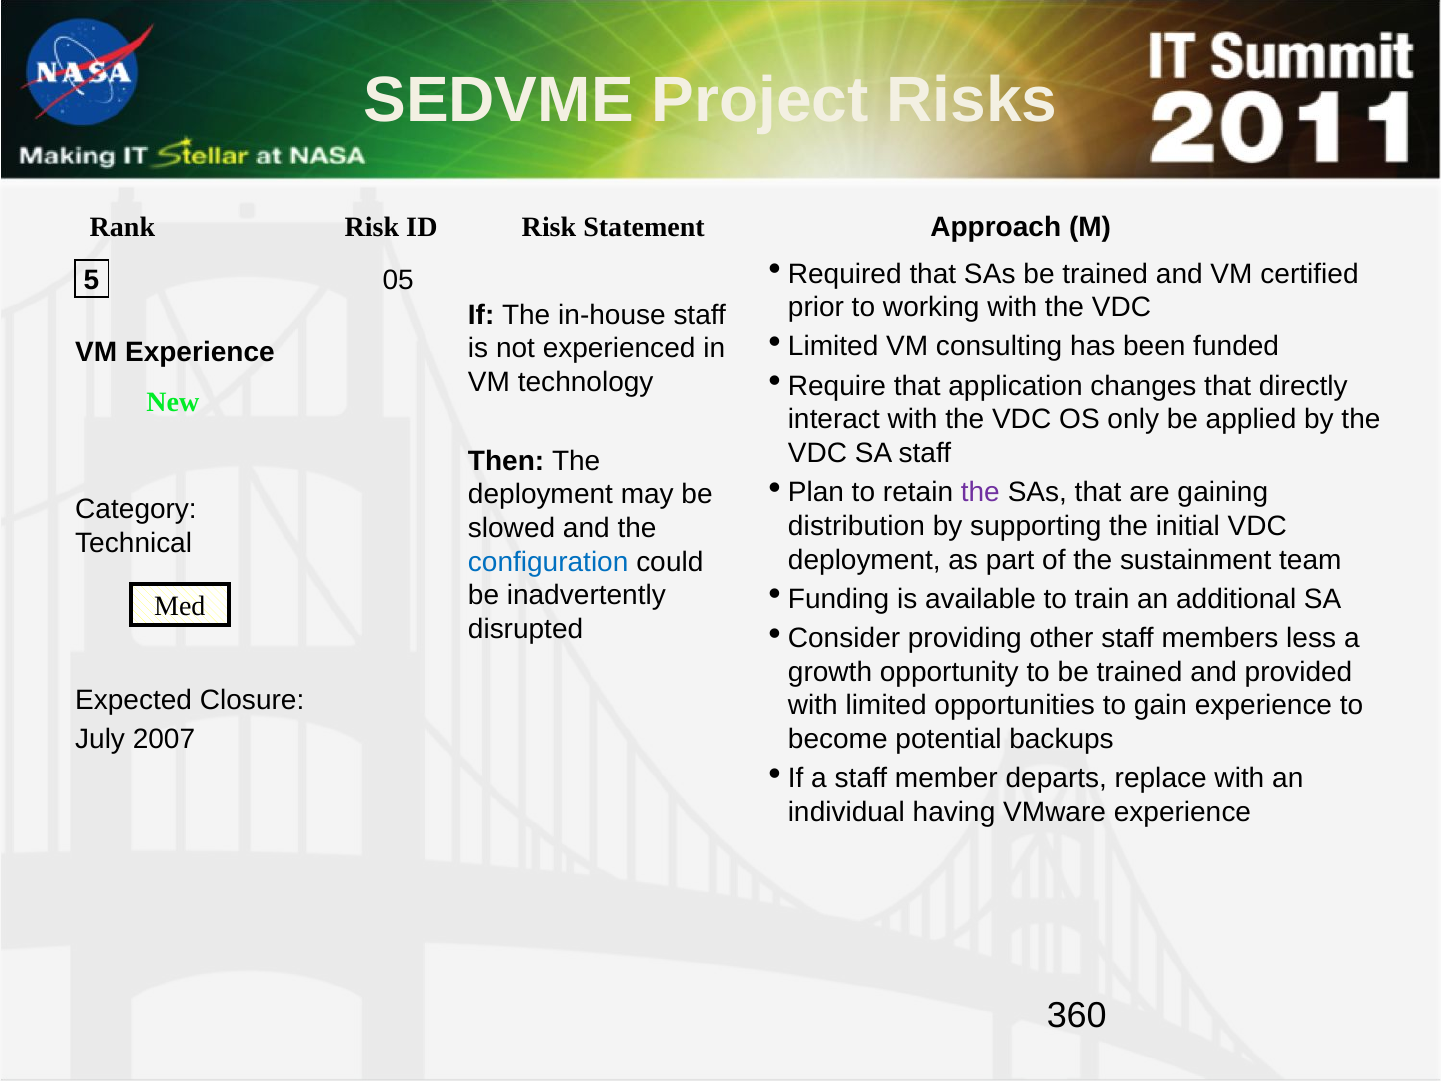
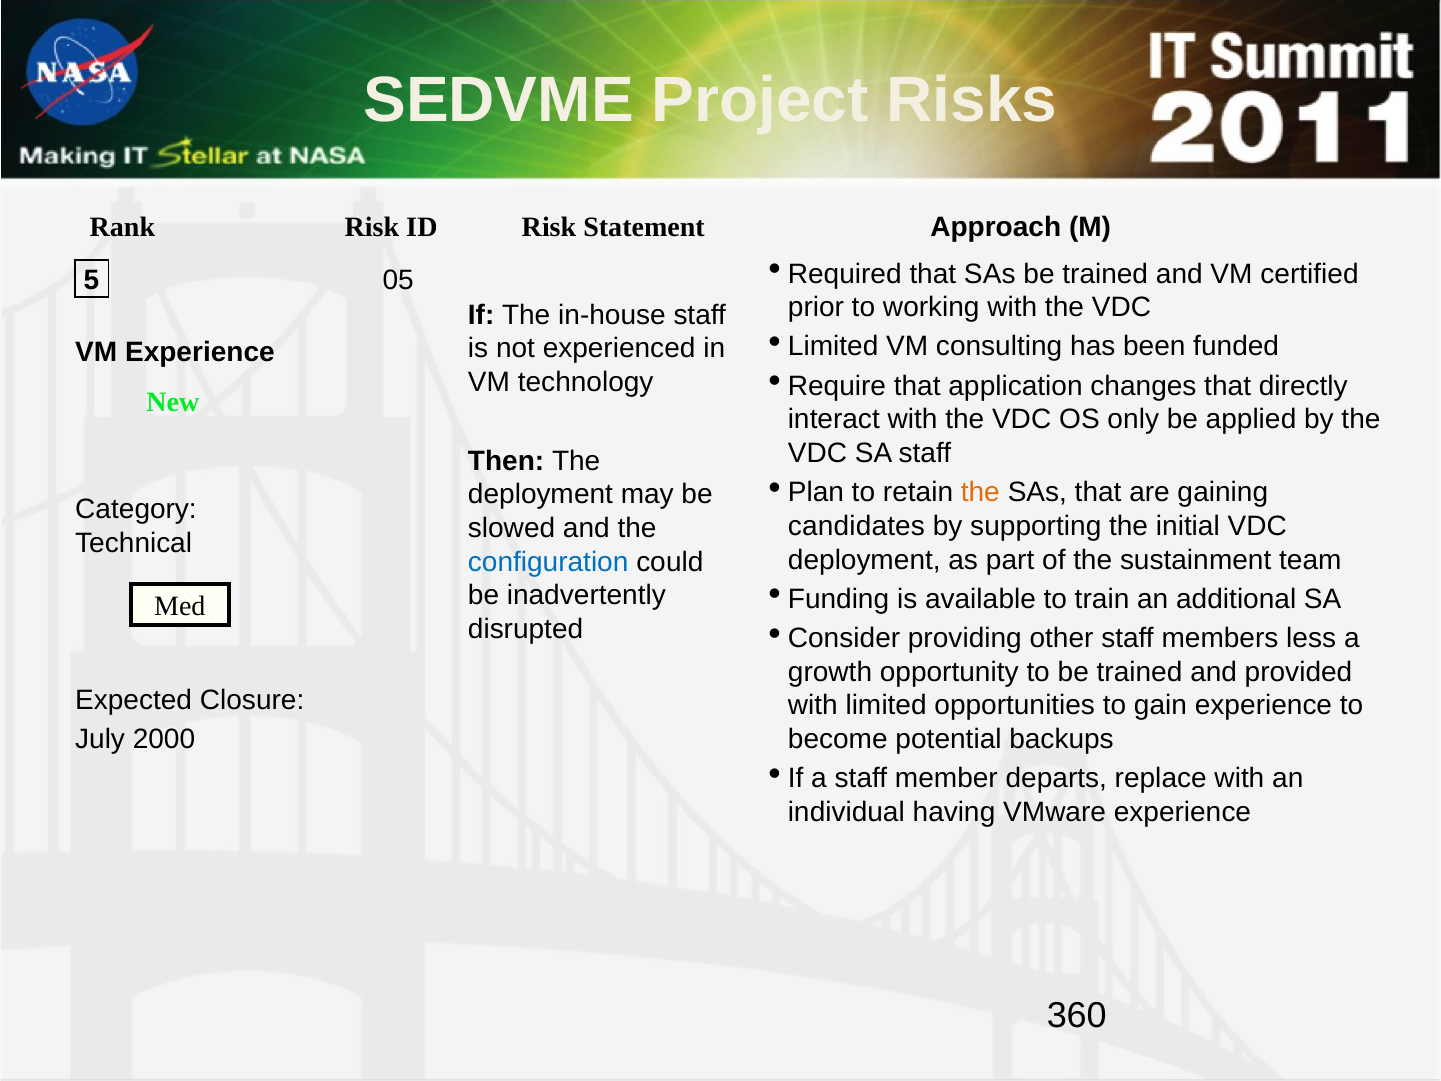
the at (980, 492) colour: purple -> orange
distribution: distribution -> candidates
2007: 2007 -> 2000
